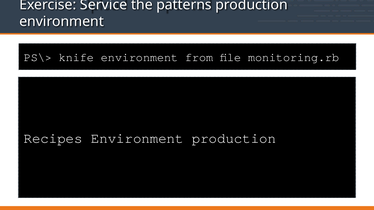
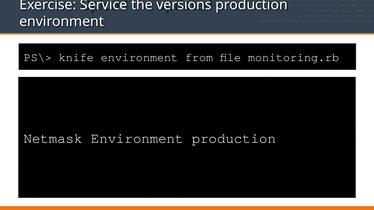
patterns: patterns -> versions
Recipes: Recipes -> Netmask
